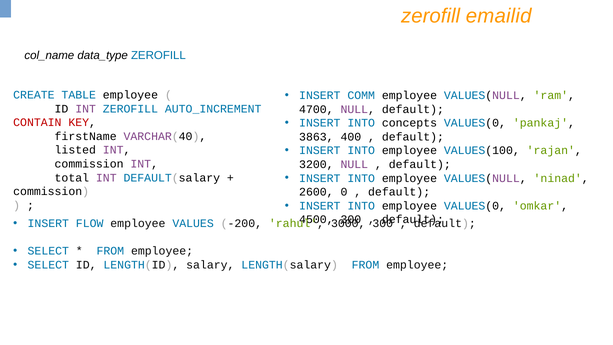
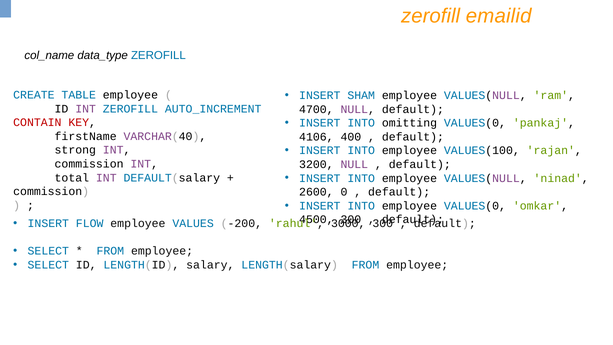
COMM: COMM -> SHAM
concepts: concepts -> omitting
3863: 3863 -> 4106
listed: listed -> strong
